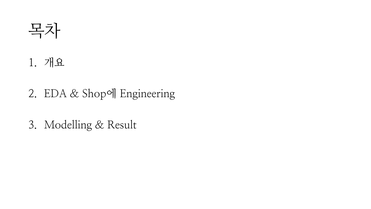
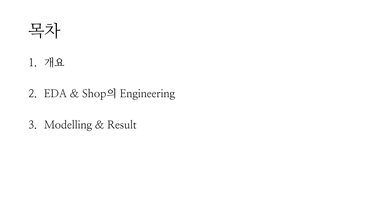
Shop에: Shop에 -> Shop의
